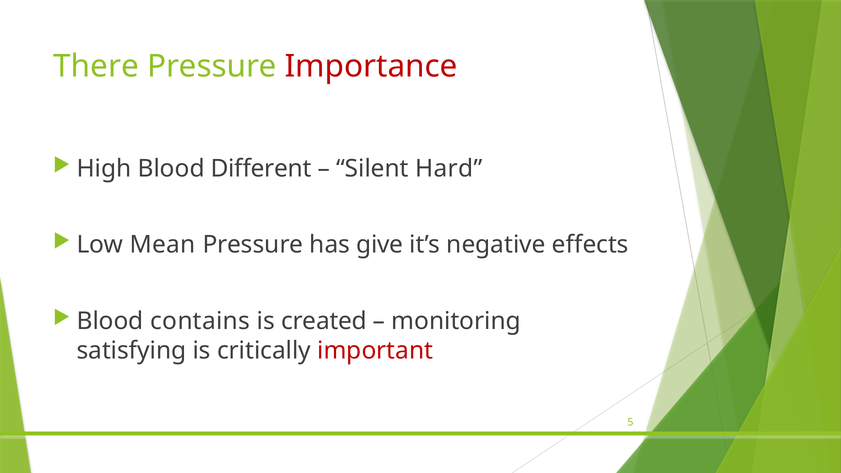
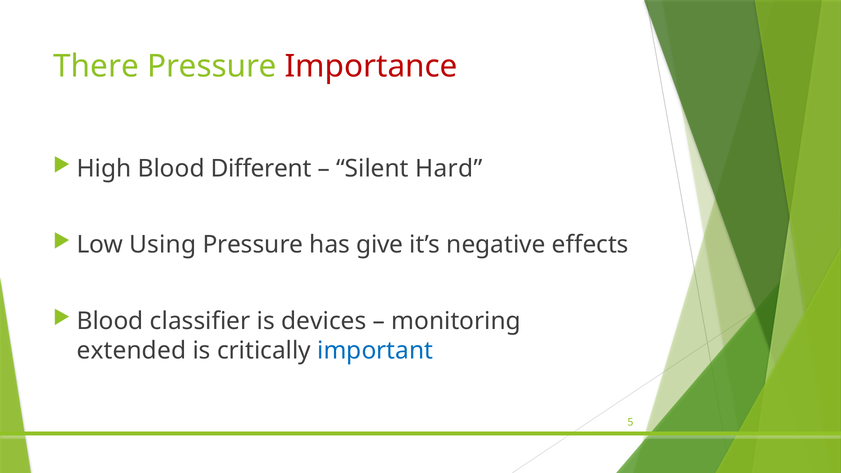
Mean: Mean -> Using
contains: contains -> classifier
created: created -> devices
satisfying: satisfying -> extended
important colour: red -> blue
